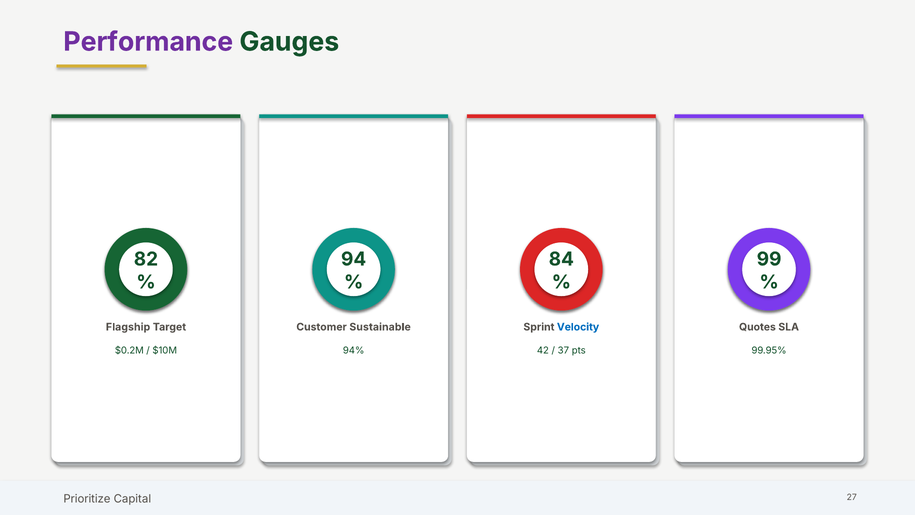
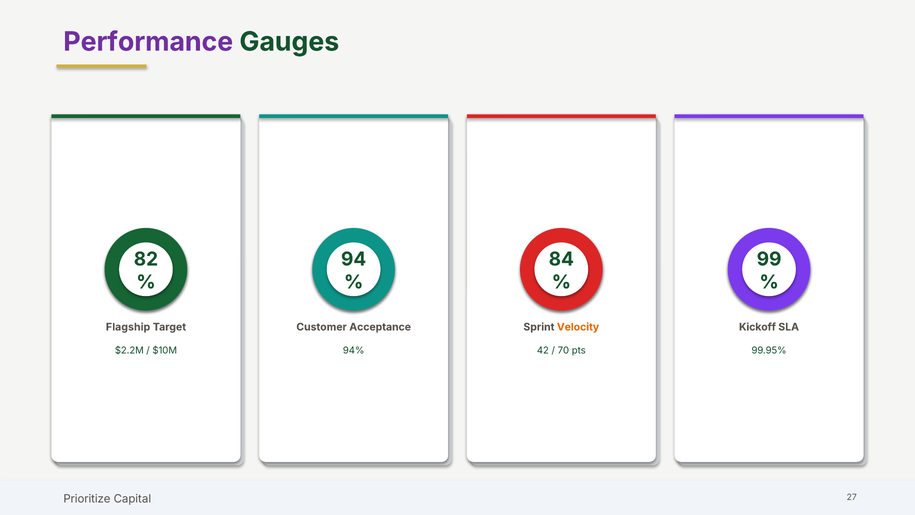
Sustainable: Sustainable -> Acceptance
Velocity colour: blue -> orange
Quotes: Quotes -> Kickoff
$0.2M: $0.2M -> $2.2M
37: 37 -> 70
